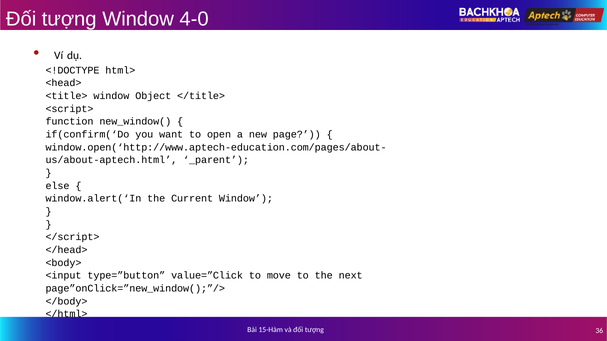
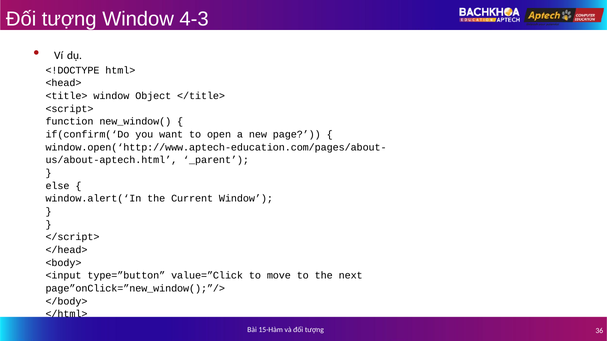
4-0: 4-0 -> 4-3
